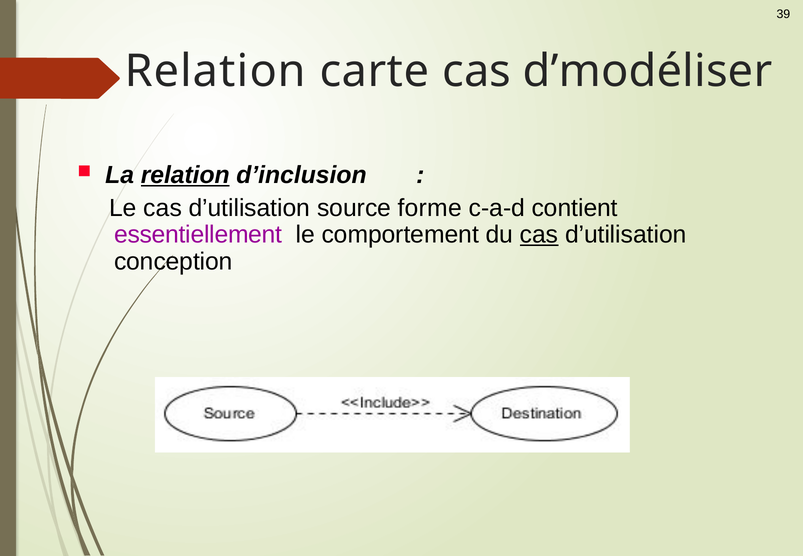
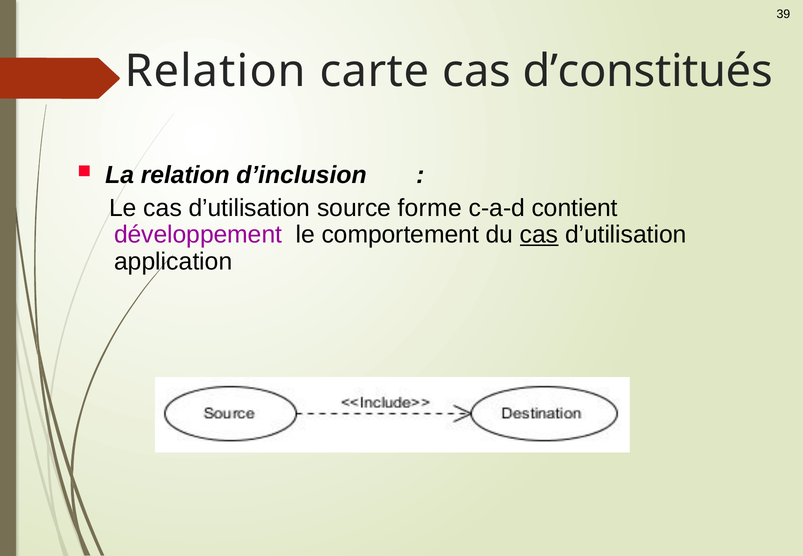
d’modéliser: d’modéliser -> d’constitués
relation at (185, 175) underline: present -> none
essentiellement: essentiellement -> développement
conception: conception -> application
